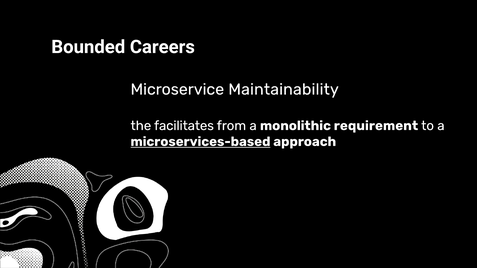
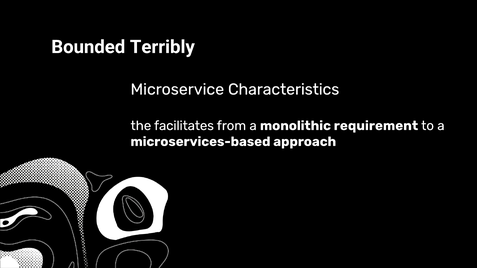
Careers: Careers -> Terribly
Maintainability: Maintainability -> Characteristics
microservices-based underline: present -> none
